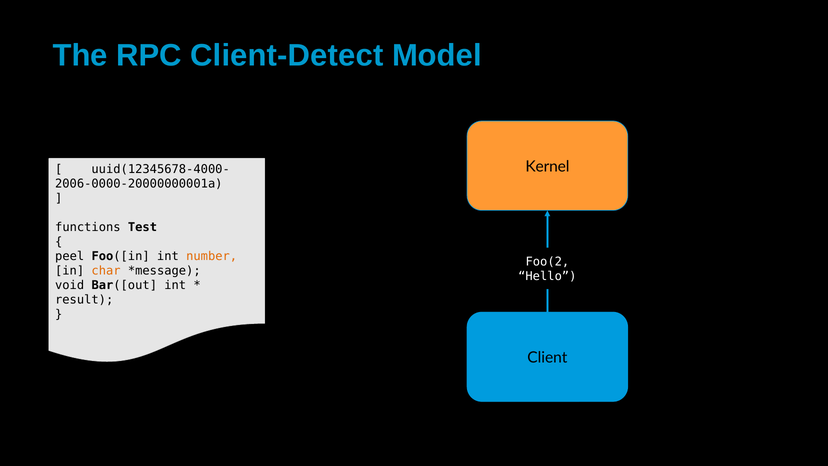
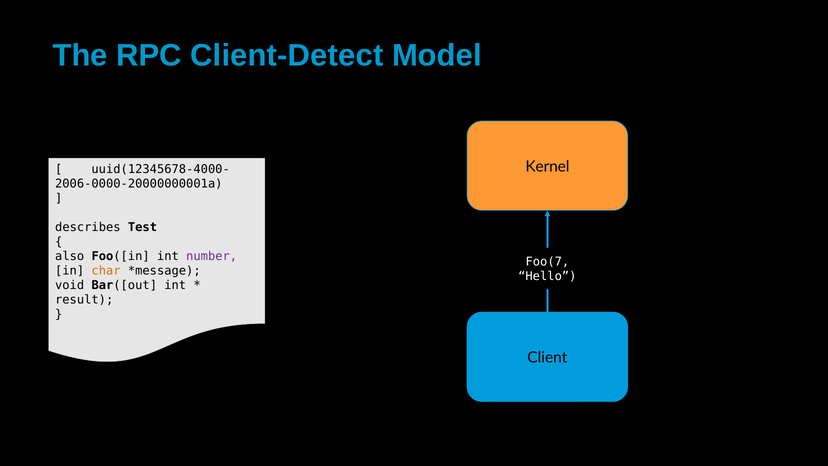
functions: functions -> describes
peel: peel -> also
number colour: orange -> purple
Foo(2: Foo(2 -> Foo(7
